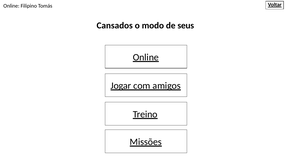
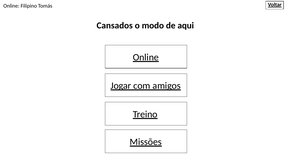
seus: seus -> aqui
